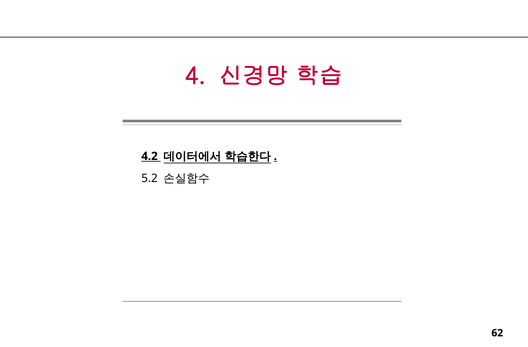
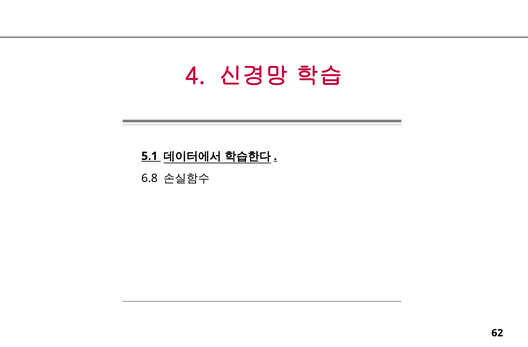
4.2: 4.2 -> 5.1
5.2: 5.2 -> 6.8
